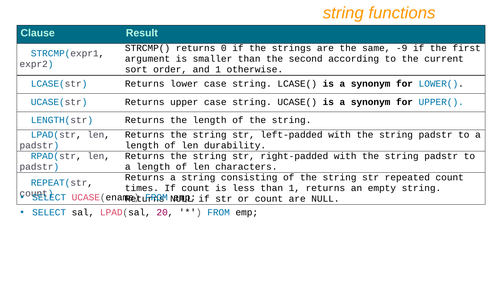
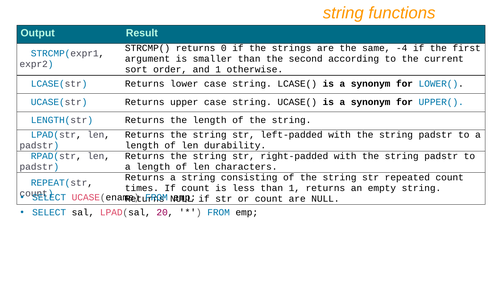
Clause: Clause -> Output
-9: -9 -> -4
